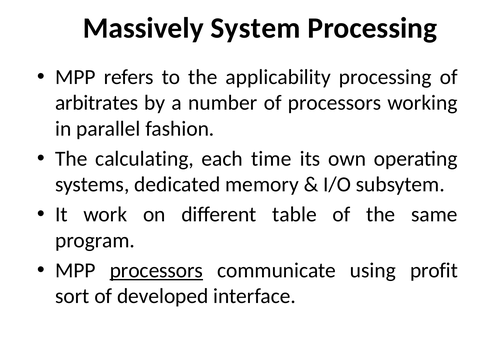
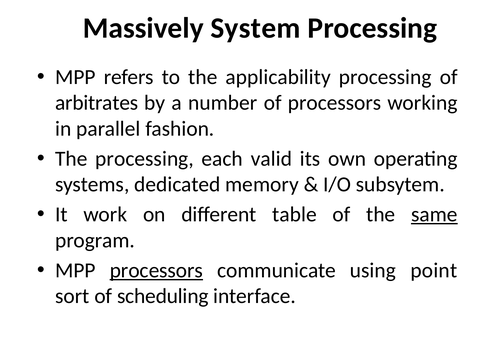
The calculating: calculating -> processing
time: time -> valid
same underline: none -> present
profit: profit -> point
developed: developed -> scheduling
